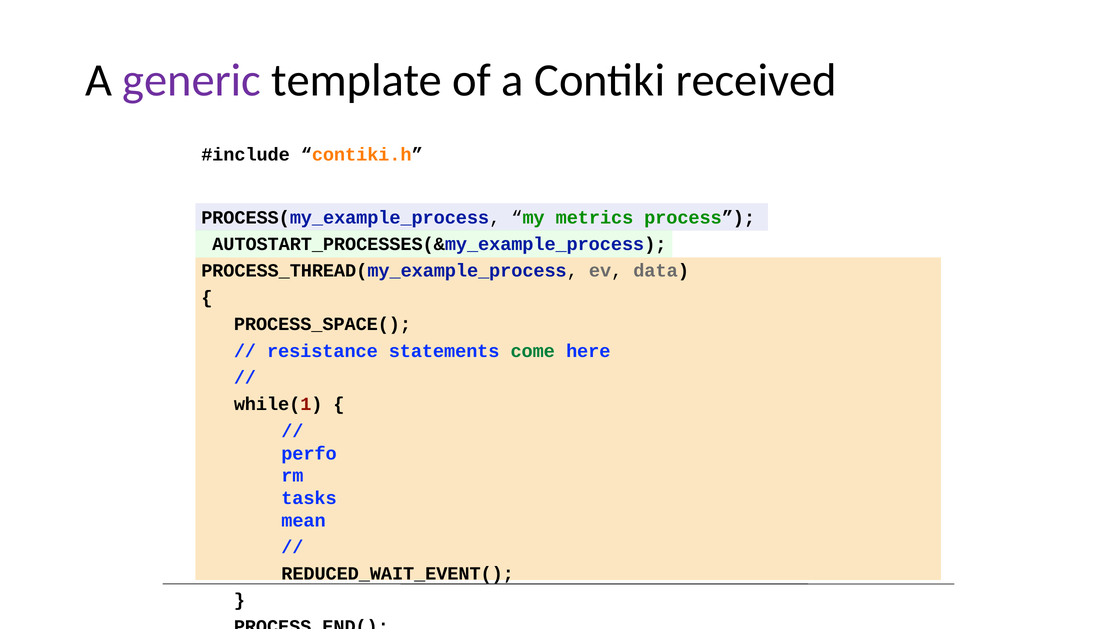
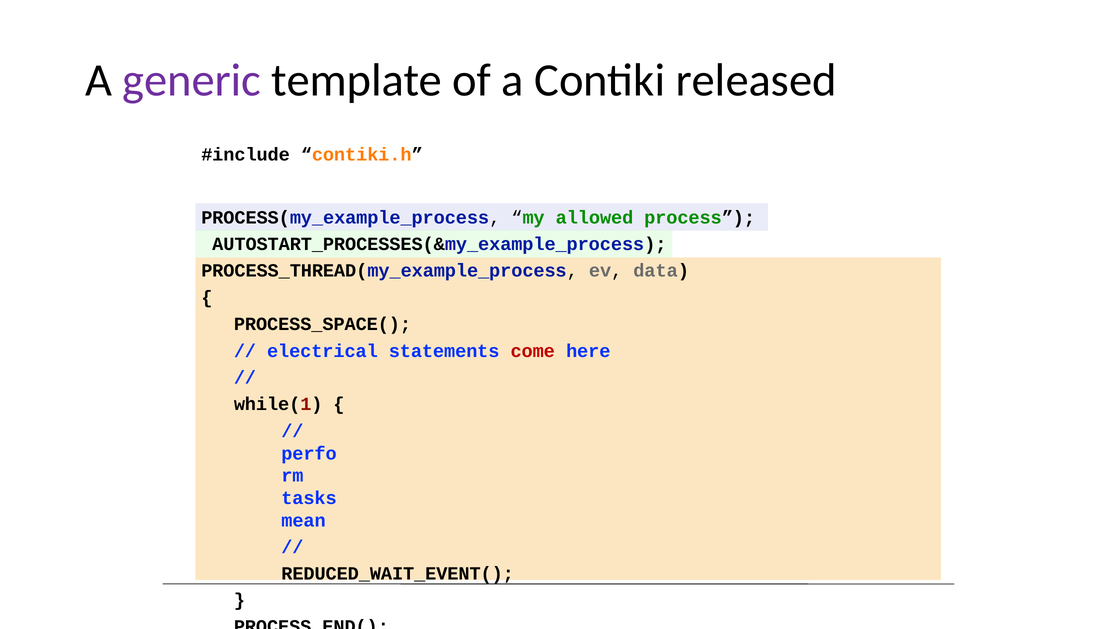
received: received -> released
metrics: metrics -> allowed
resistance: resistance -> electrical
come colour: green -> red
